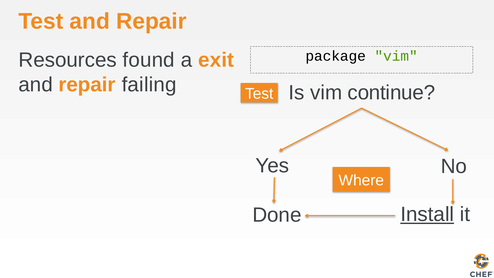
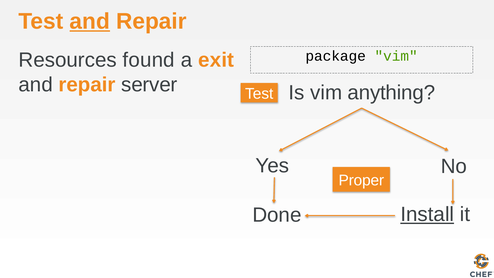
and at (90, 21) underline: none -> present
failing: failing -> server
continue: continue -> anything
Where: Where -> Proper
